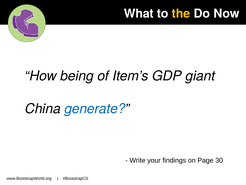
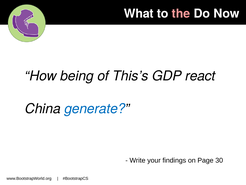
the colour: yellow -> pink
Item’s: Item’s -> This’s
giant: giant -> react
